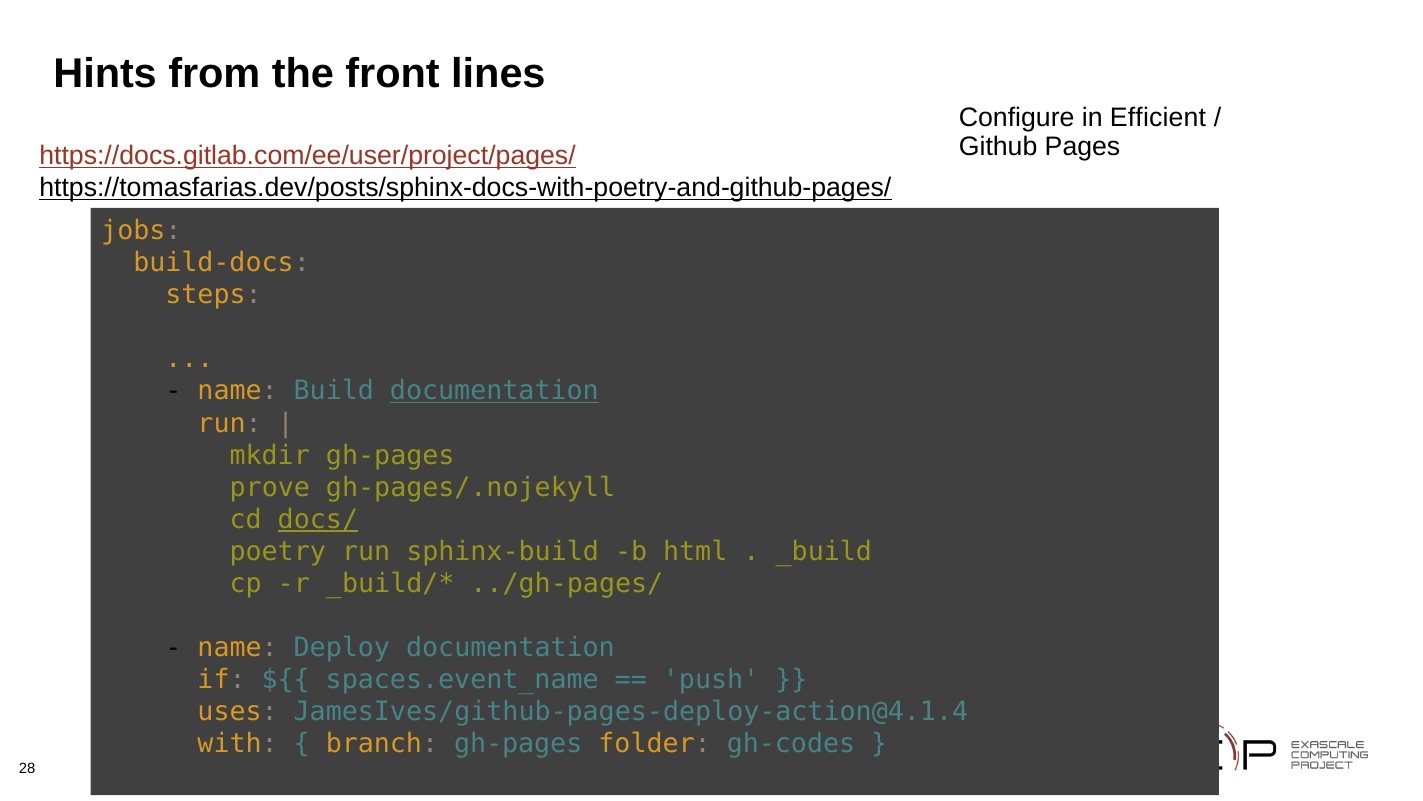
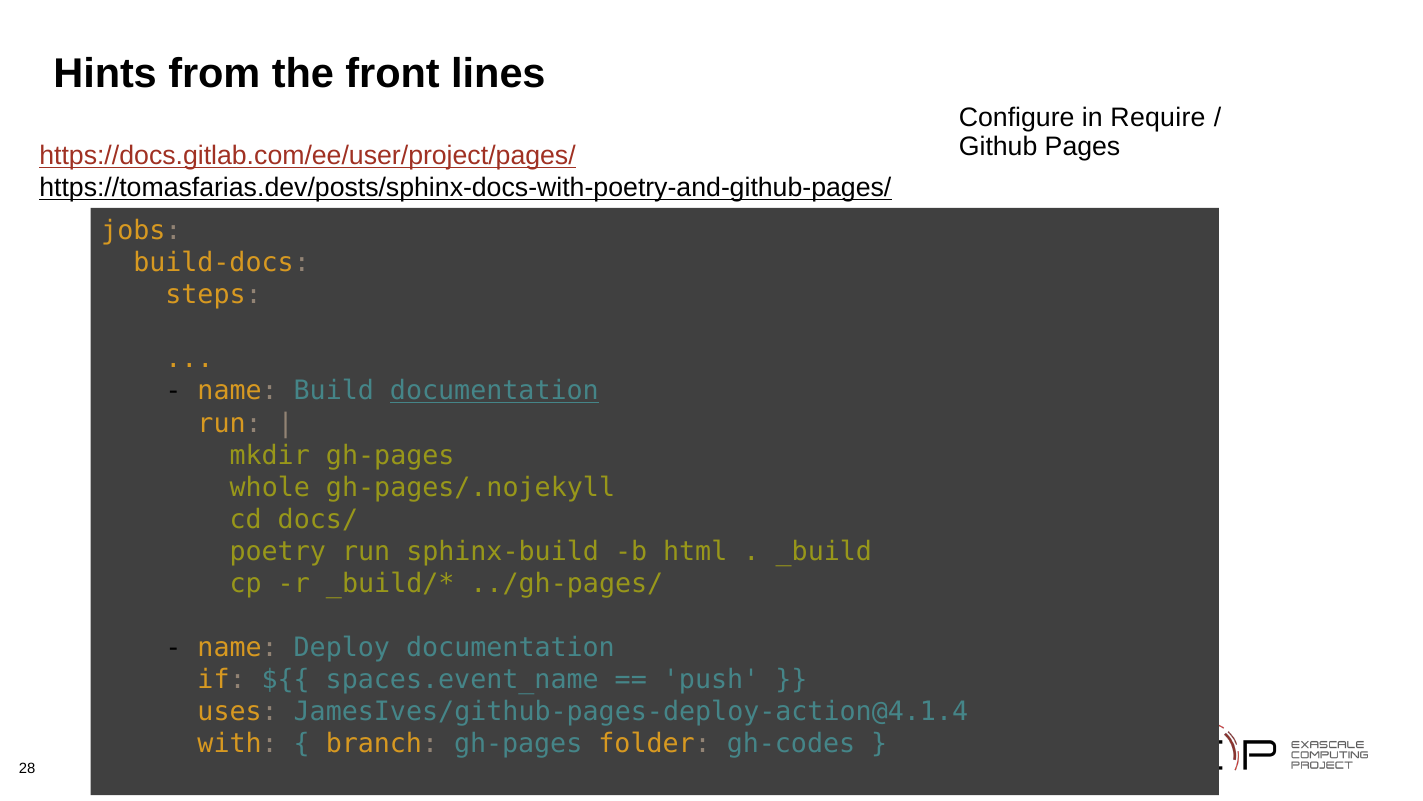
Efficient: Efficient -> Require
prove: prove -> whole
docs/ underline: present -> none
